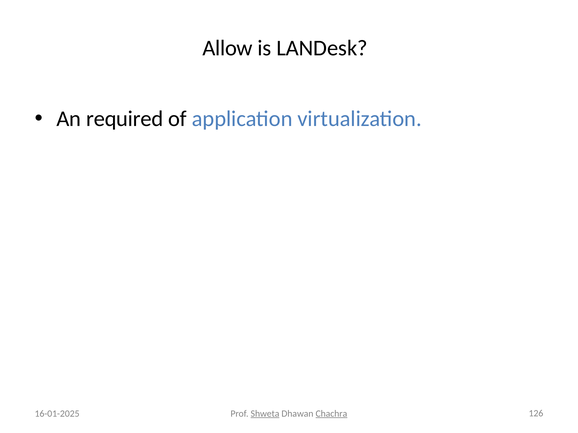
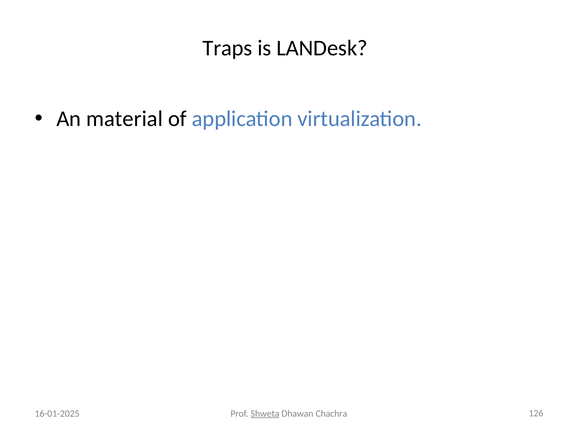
Allow: Allow -> Traps
required: required -> material
Chachra underline: present -> none
